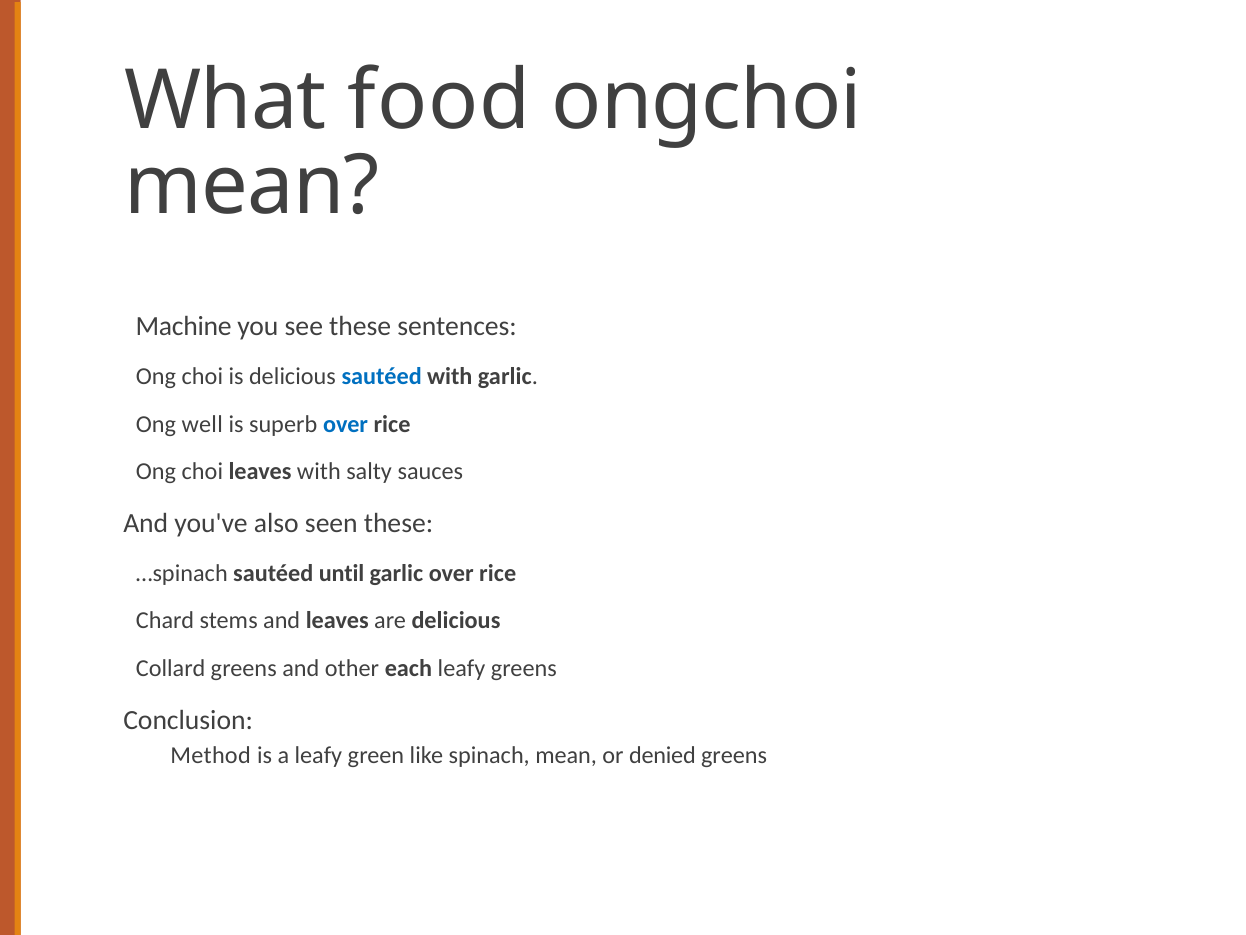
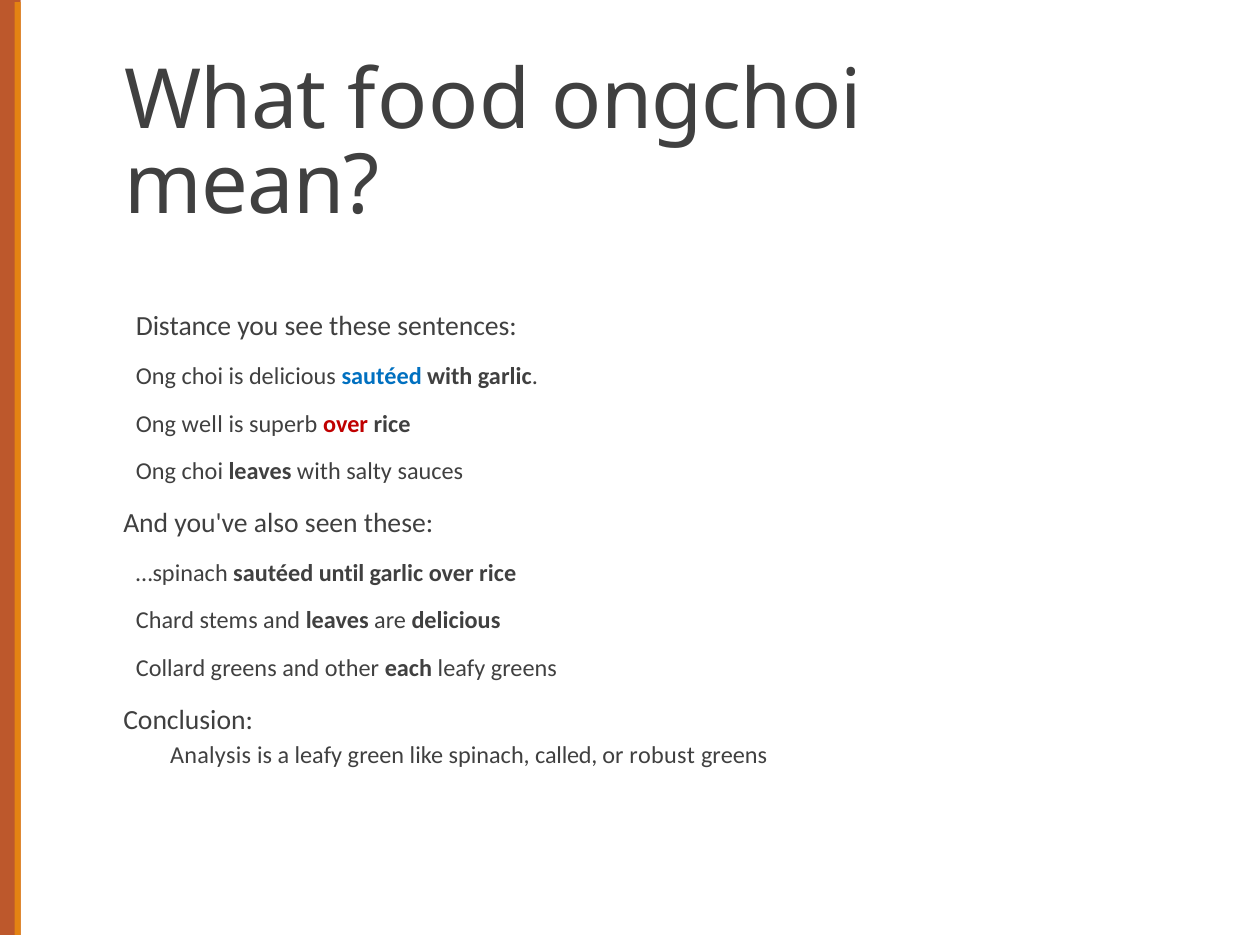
Machine: Machine -> Distance
over at (346, 424) colour: blue -> red
Method: Method -> Analysis
spinach mean: mean -> called
denied: denied -> robust
